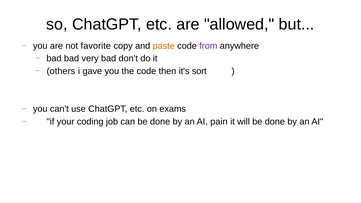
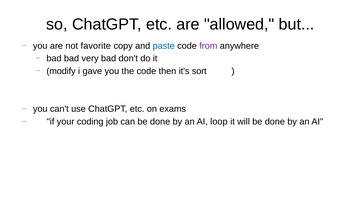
paste colour: orange -> blue
others: others -> modify
pain: pain -> loop
